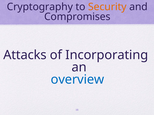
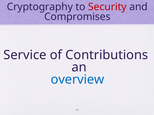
Security colour: orange -> red
Attacks: Attacks -> Service
Incorporating: Incorporating -> Contributions
